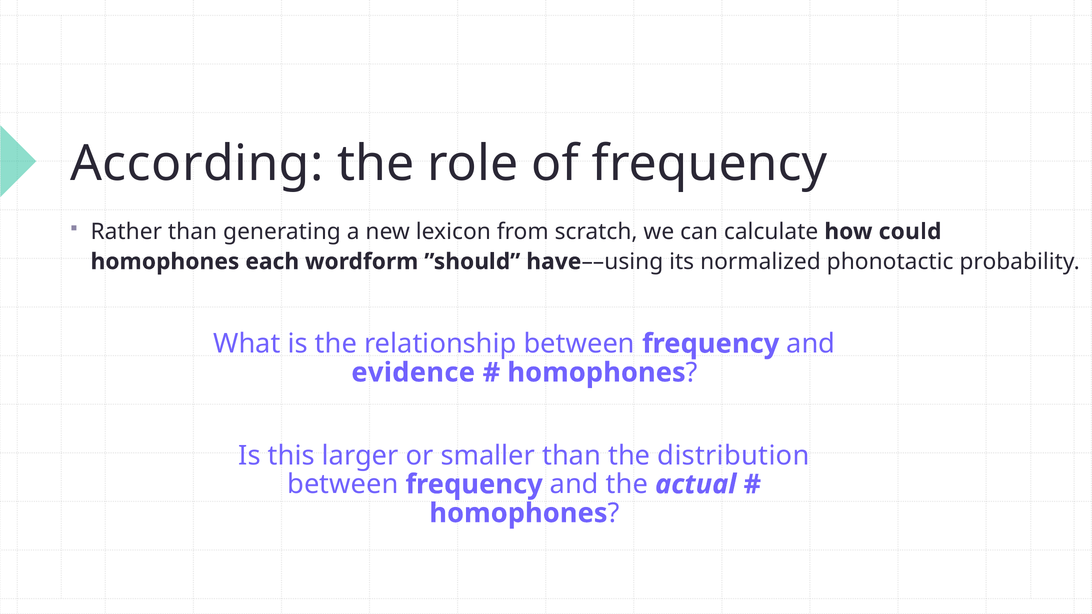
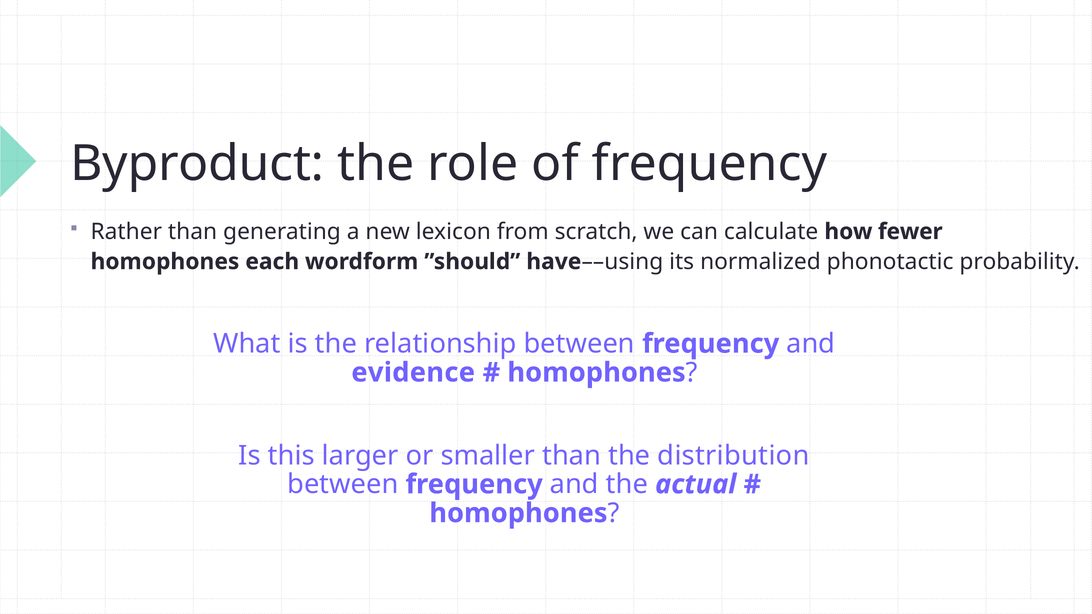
According: According -> Byproduct
could: could -> fewer
